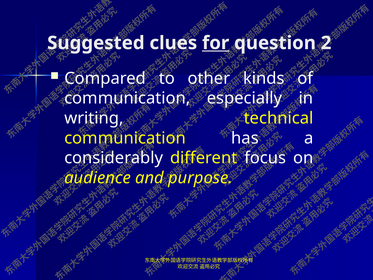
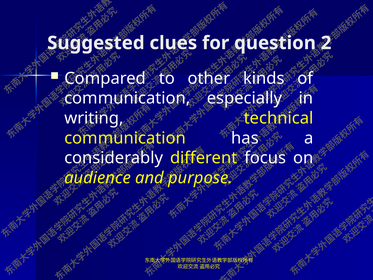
for underline: present -> none
